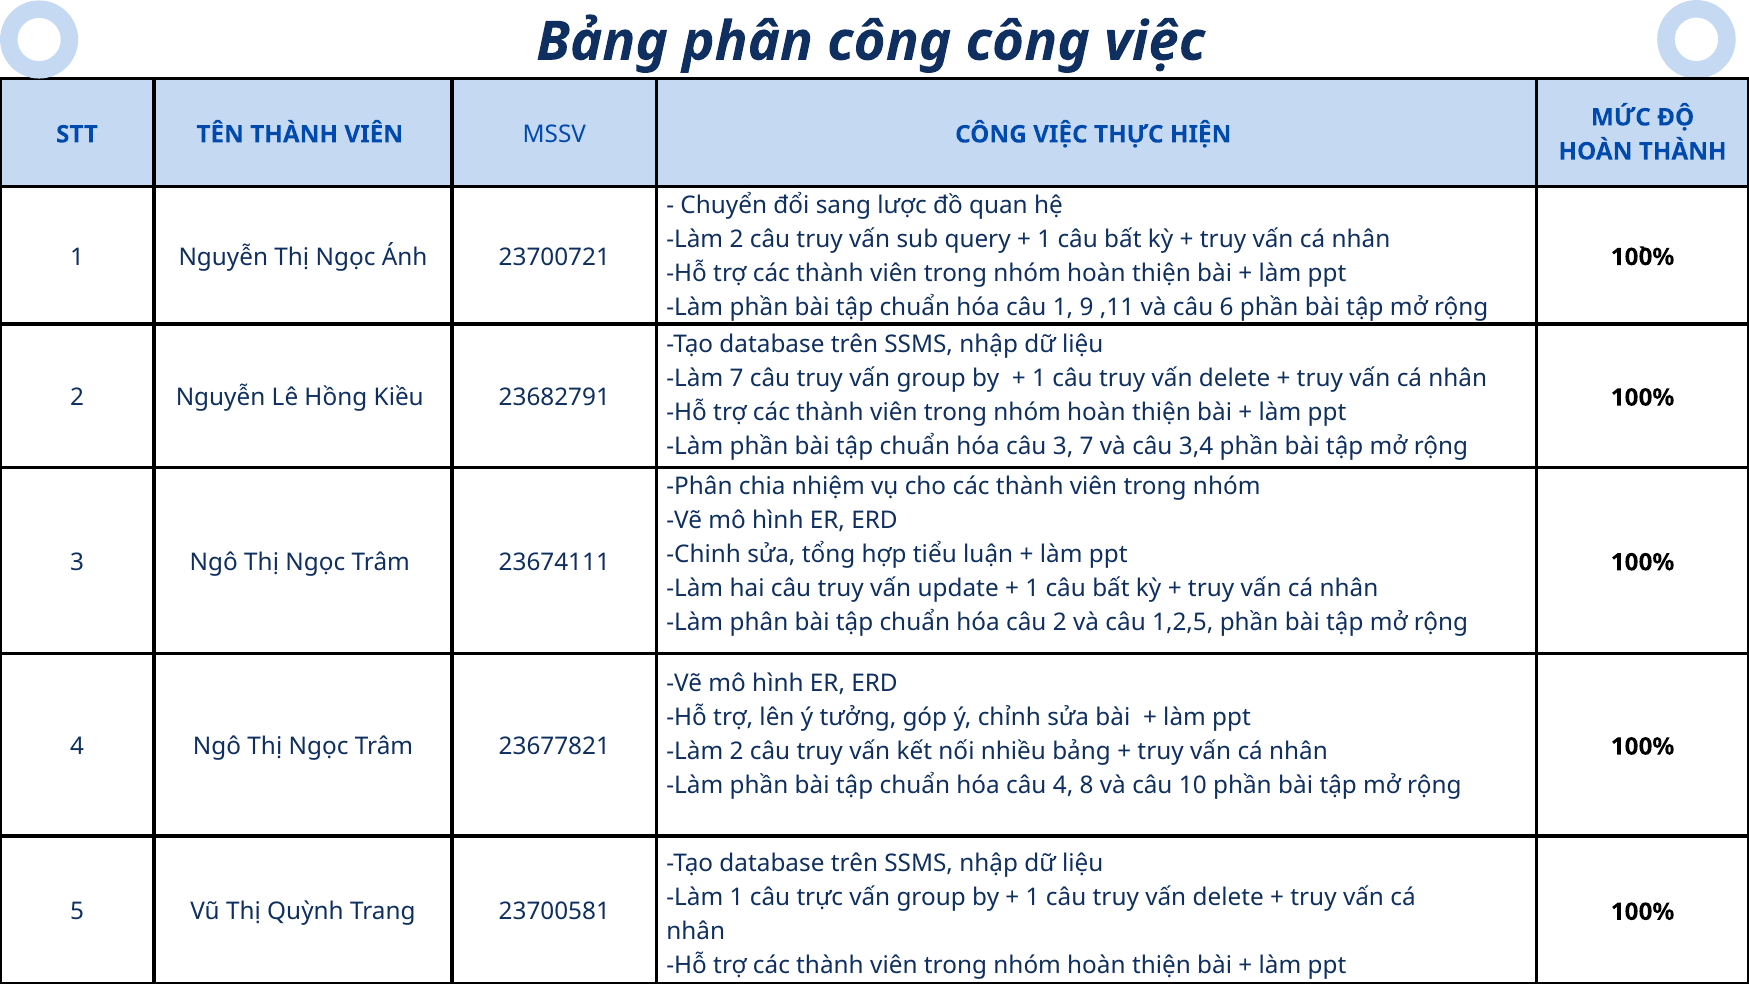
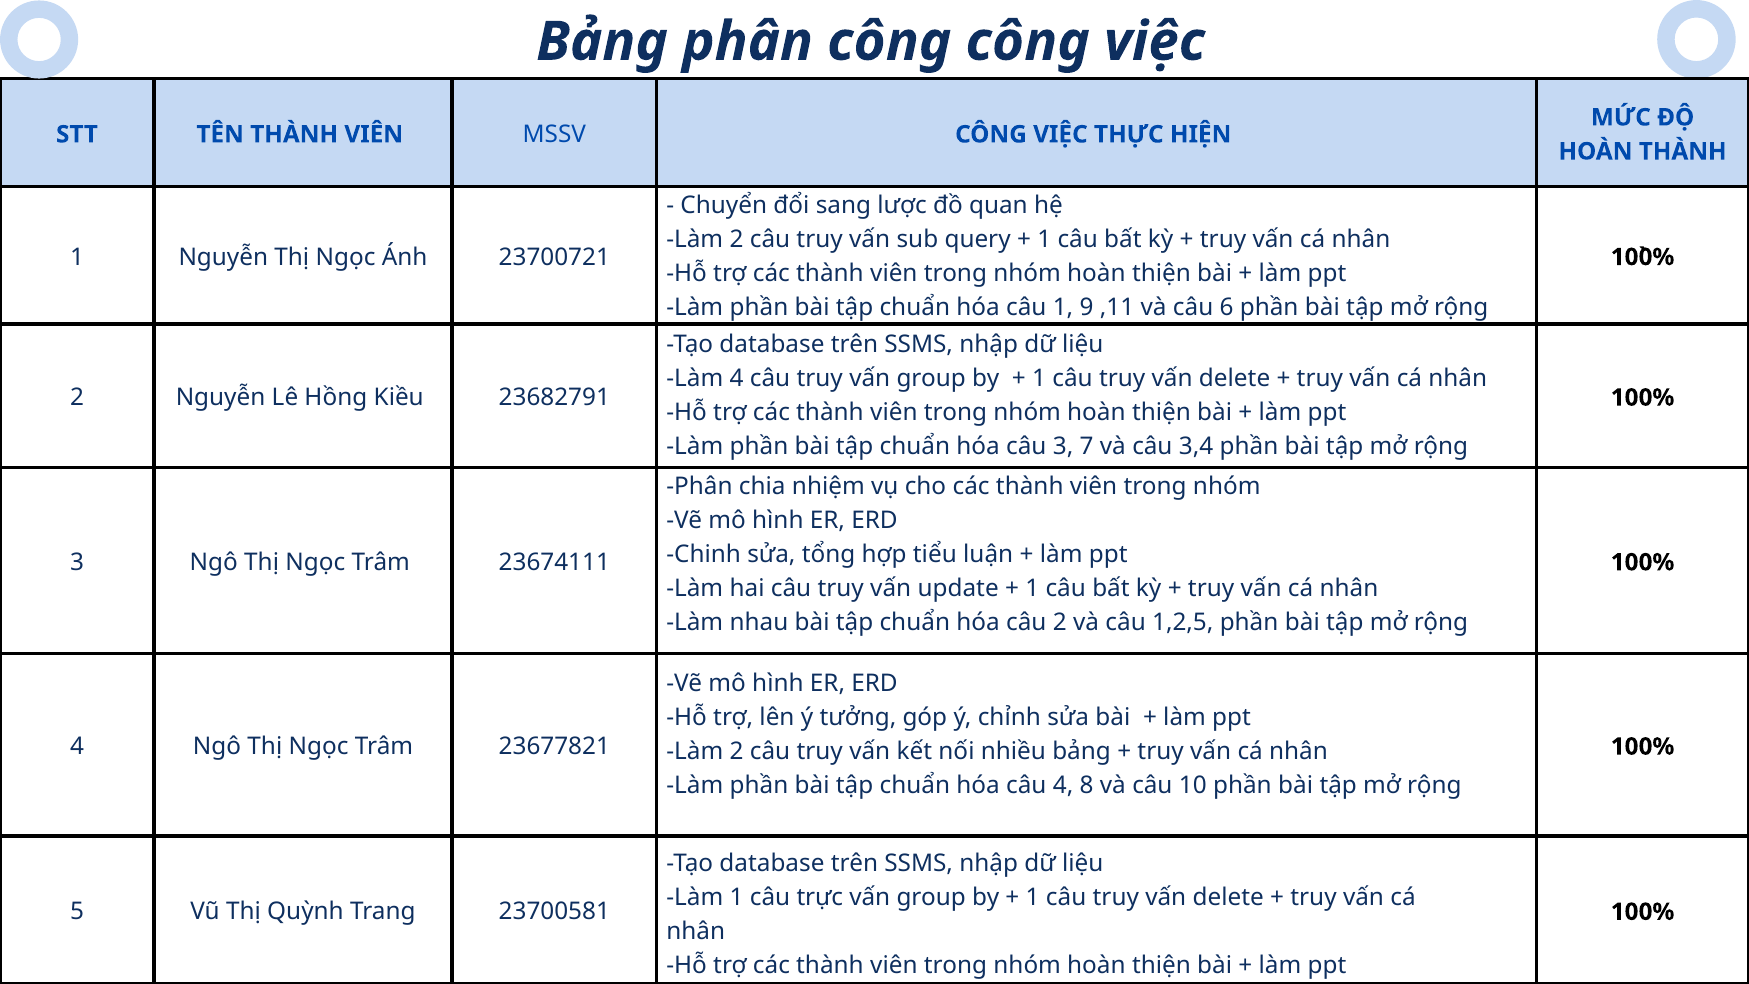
Làm 7: 7 -> 4
Làm phân: phân -> nhau
